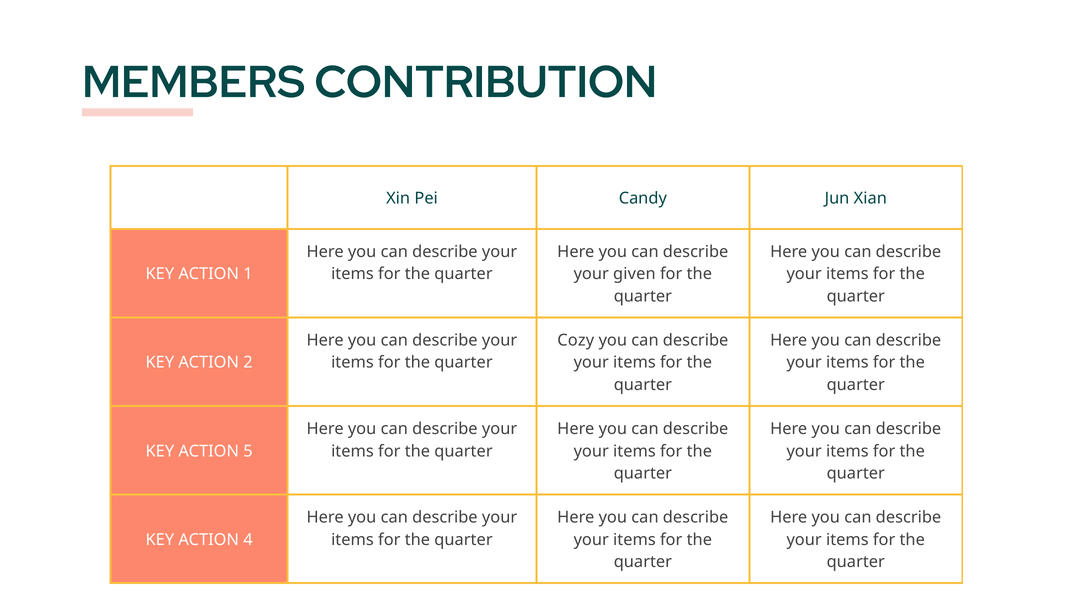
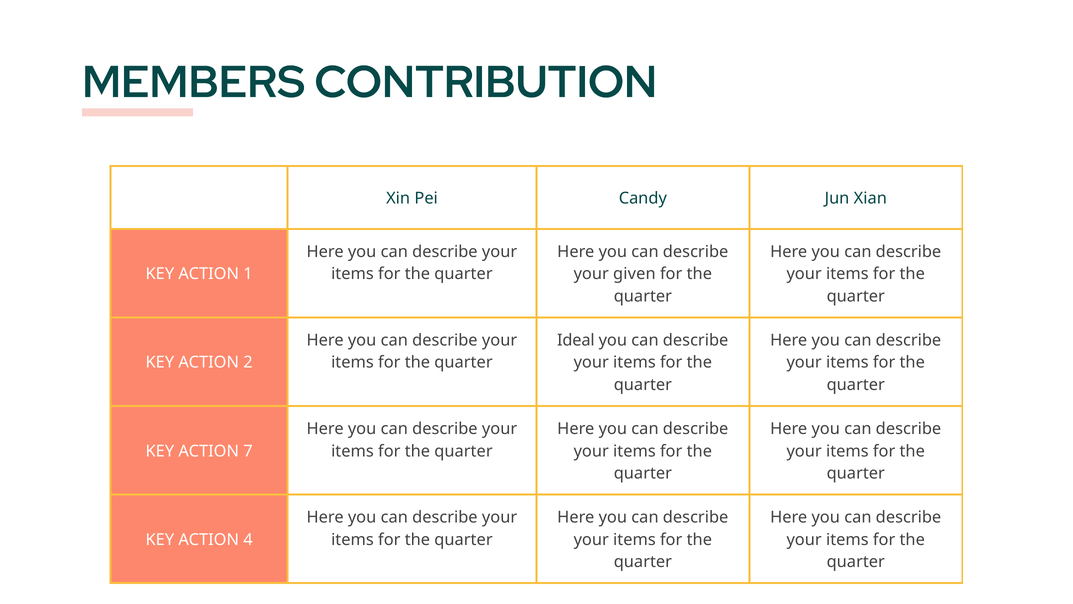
Cozy: Cozy -> Ideal
5: 5 -> 7
